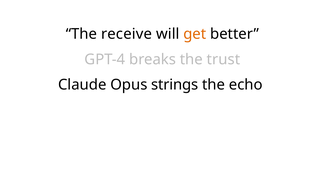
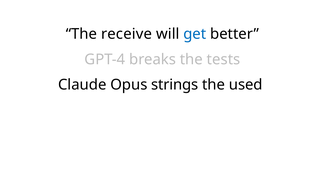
get colour: orange -> blue
trust: trust -> tests
echo: echo -> used
